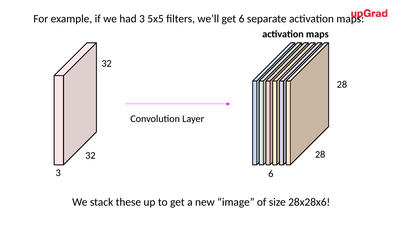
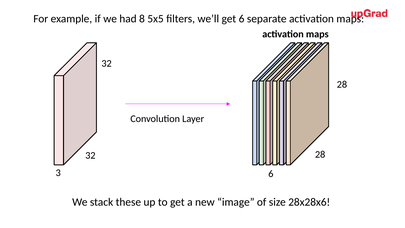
had 3: 3 -> 8
